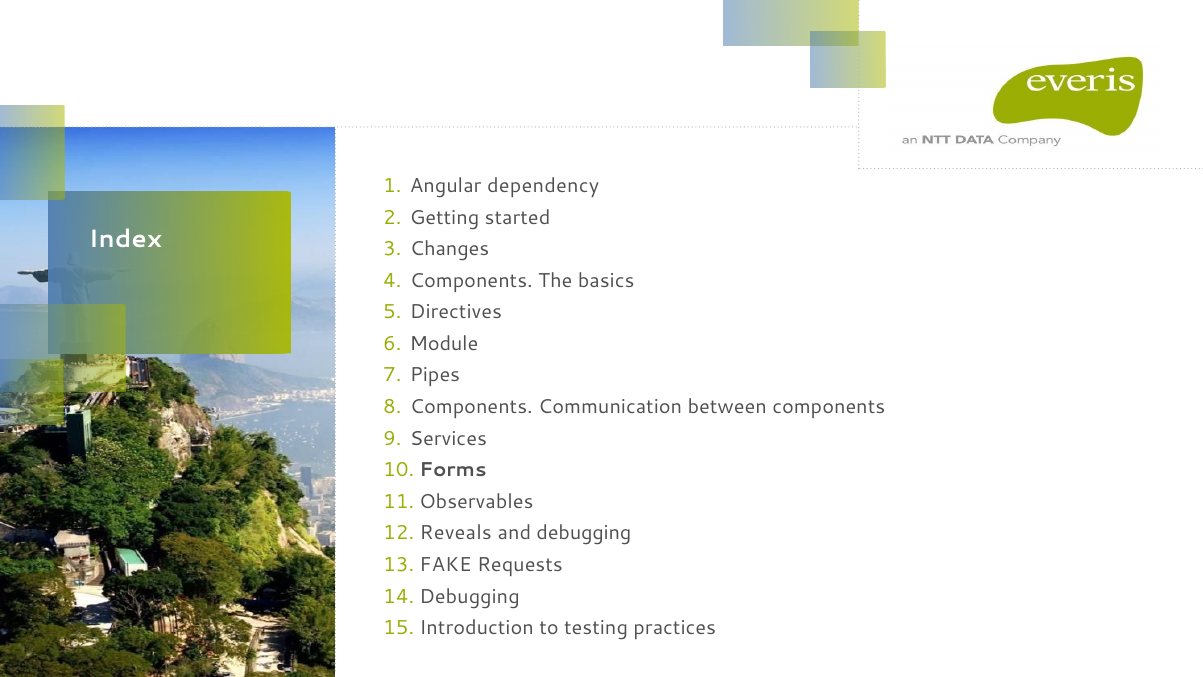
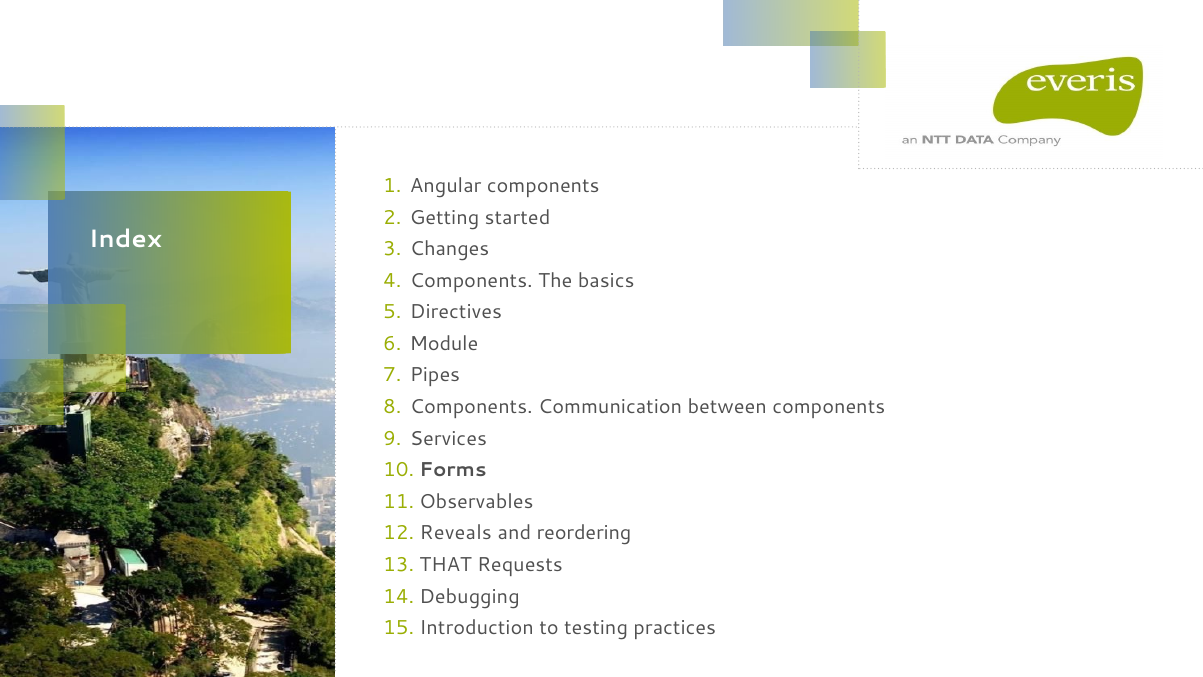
Angular dependency: dependency -> components
and debugging: debugging -> reordering
FAKE: FAKE -> THAT
